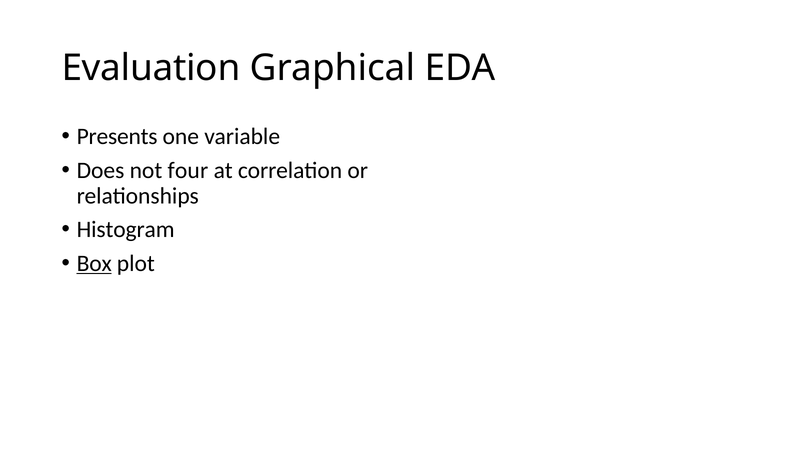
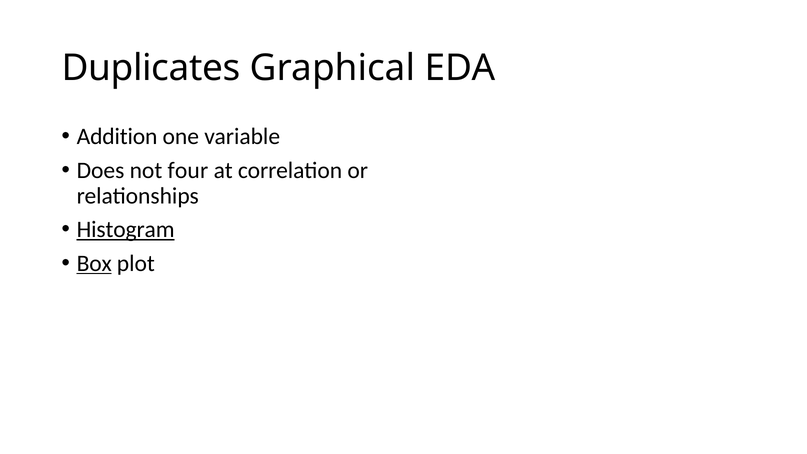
Evaluation: Evaluation -> Duplicates
Presents: Presents -> Addition
Histogram underline: none -> present
